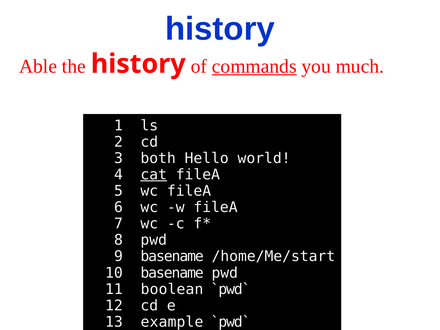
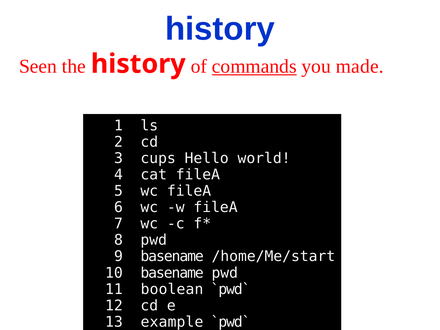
Able: Able -> Seen
much: much -> made
both: both -> cups
cat underline: present -> none
